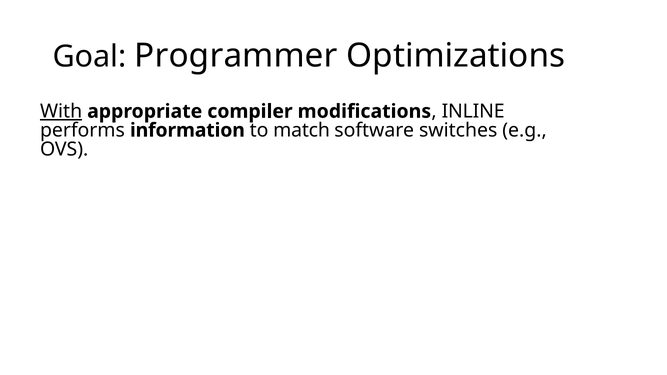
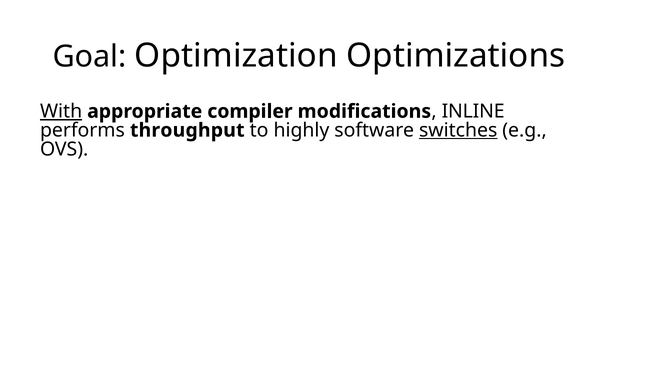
Programmer: Programmer -> Optimization
information: information -> throughput
match: match -> highly
switches underline: none -> present
